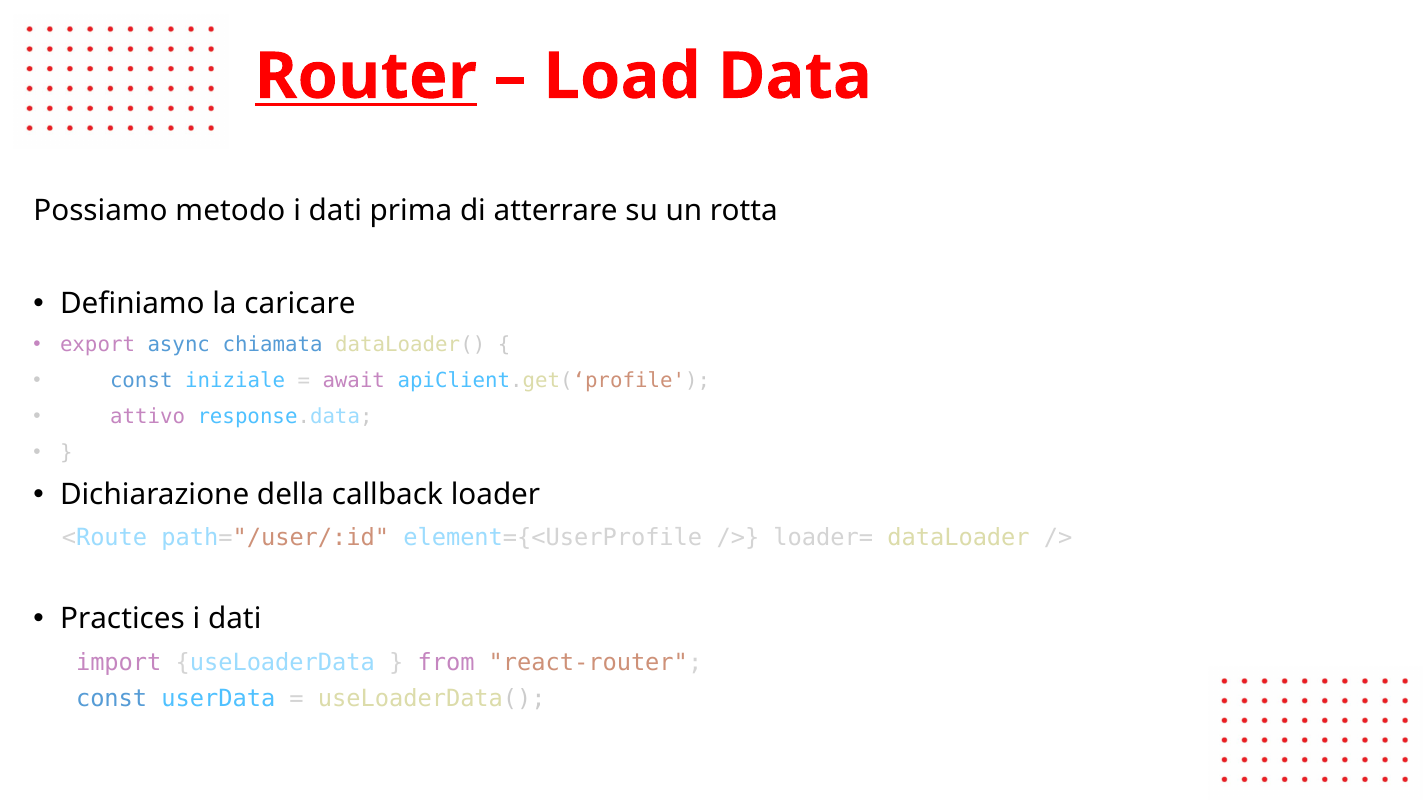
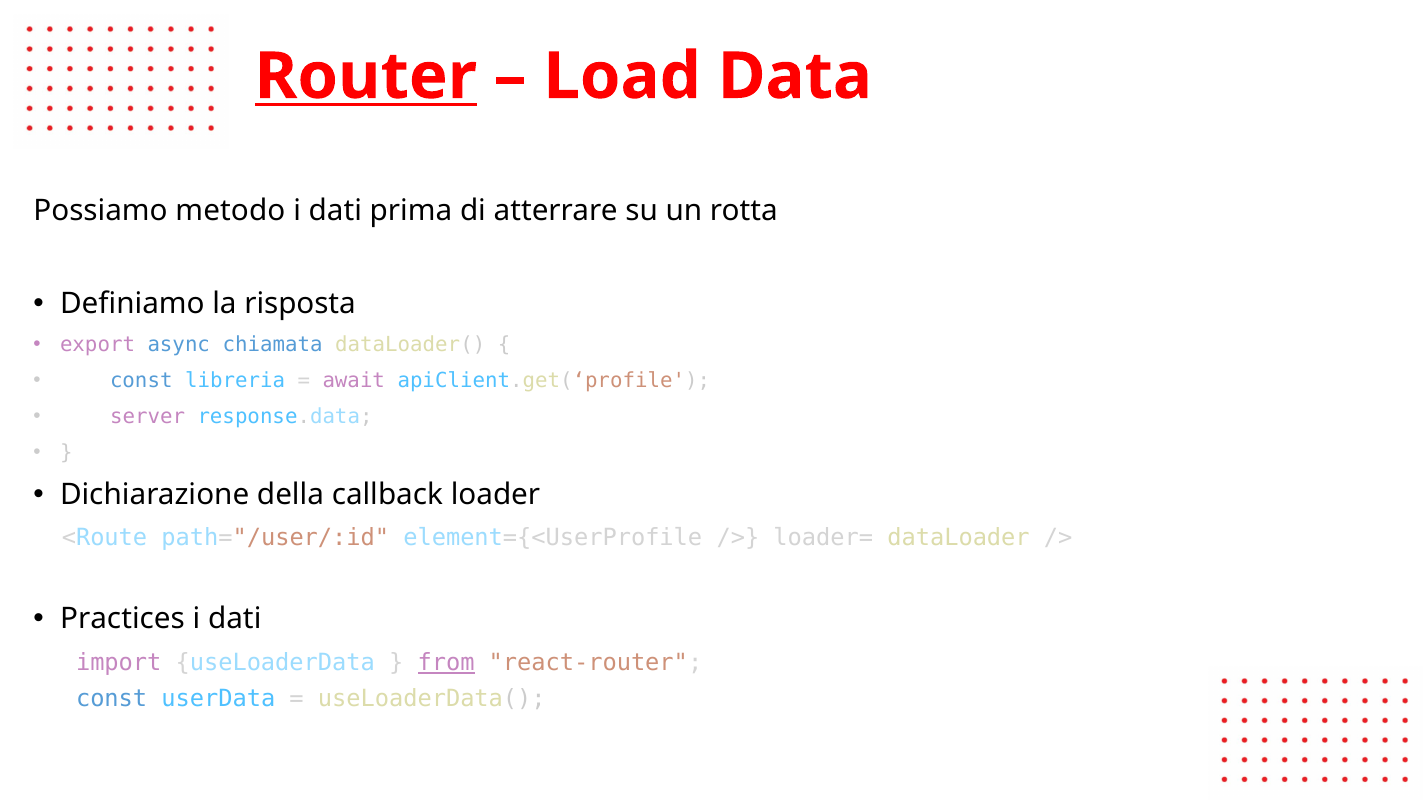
caricare: caricare -> risposta
iniziale: iniziale -> libreria
attivo: attivo -> server
from underline: none -> present
